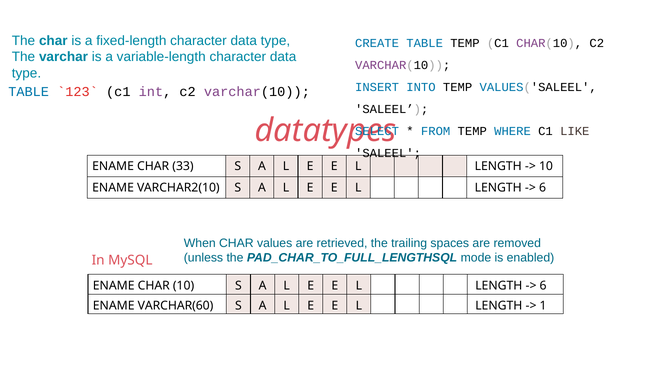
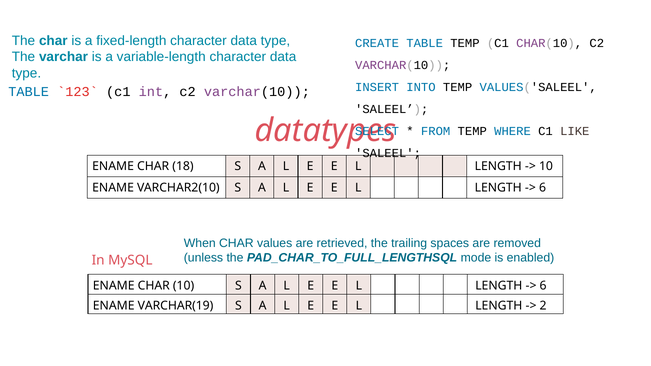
33: 33 -> 18
VARCHAR(60: VARCHAR(60 -> VARCHAR(19
1: 1 -> 2
